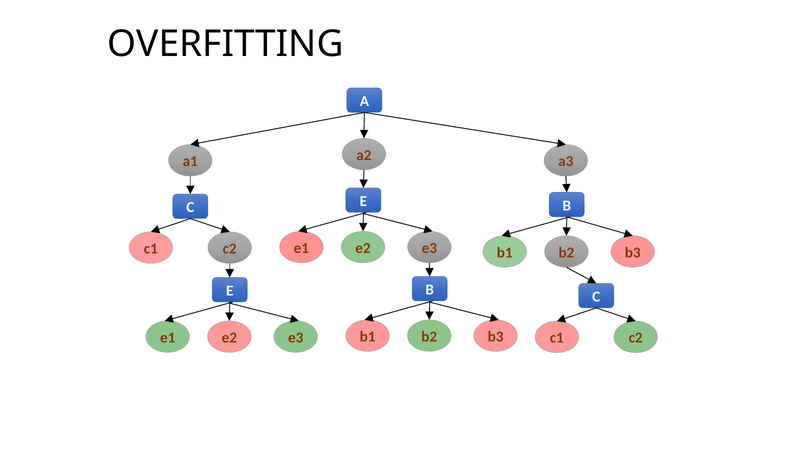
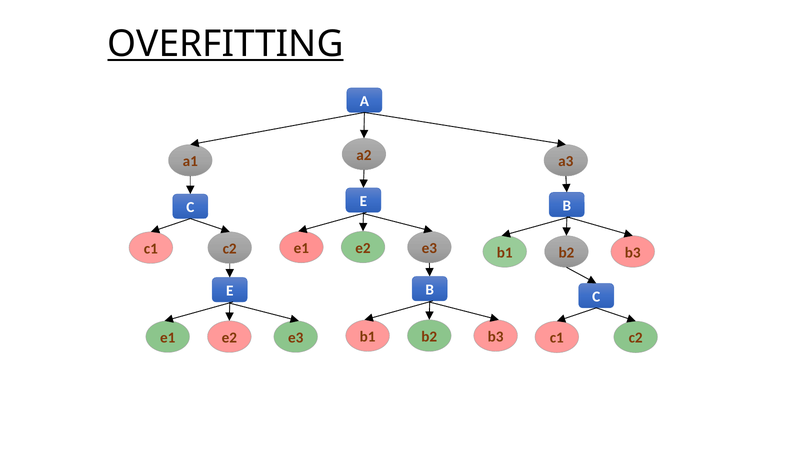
OVERFITTING underline: none -> present
